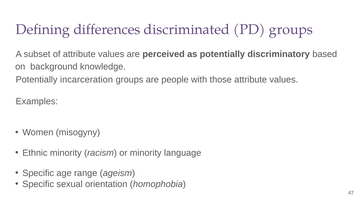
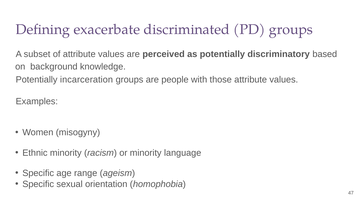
differences: differences -> exacerbate
